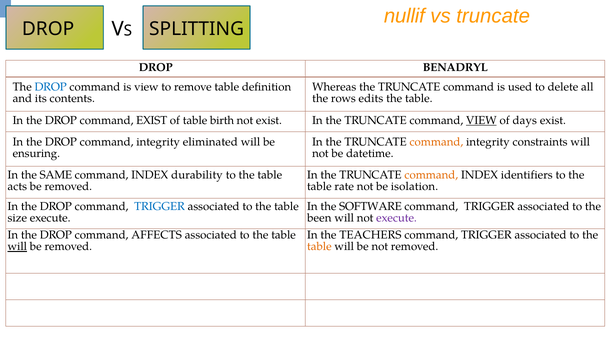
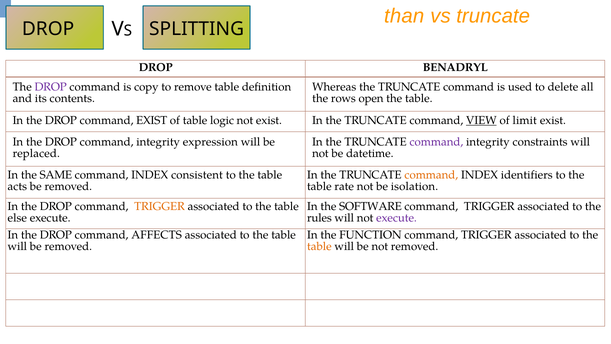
nullif: nullif -> than
DROP at (51, 87) colour: blue -> purple
is view: view -> copy
edits: edits -> open
birth: birth -> logic
days: days -> limit
eliminated: eliminated -> expression
command at (436, 142) colour: orange -> purple
ensuring: ensuring -> replaced
durability: durability -> consistent
TRIGGER at (160, 206) colour: blue -> orange
size: size -> else
been: been -> rules
TEACHERS: TEACHERS -> FUNCTION
will at (17, 246) underline: present -> none
